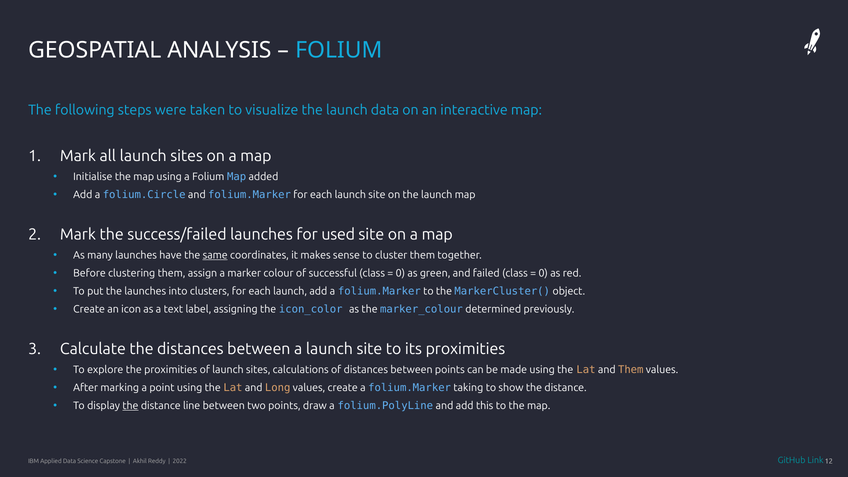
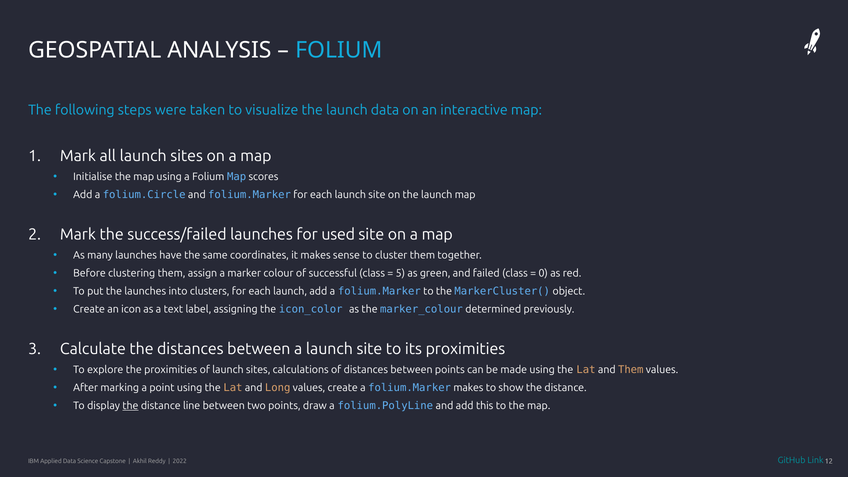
added: added -> scores
same underline: present -> none
0 at (400, 273): 0 -> 5
folium.Marker taking: taking -> makes
